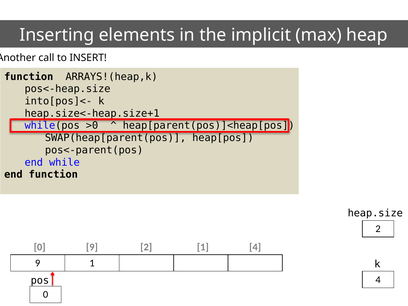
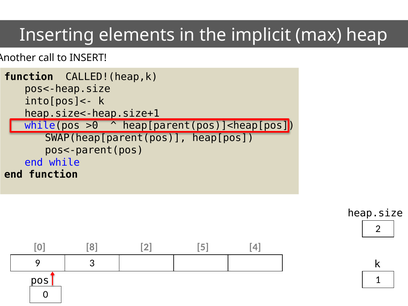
ARRAYS!(heap,k: ARRAYS!(heap,k -> CALLED!(heap,k
0 9: 9 -> 8
2 1: 1 -> 5
9 1: 1 -> 3
pos 4: 4 -> 1
